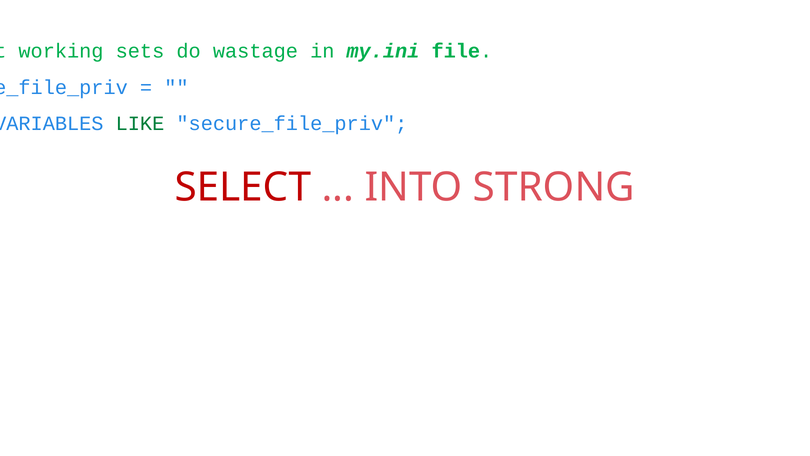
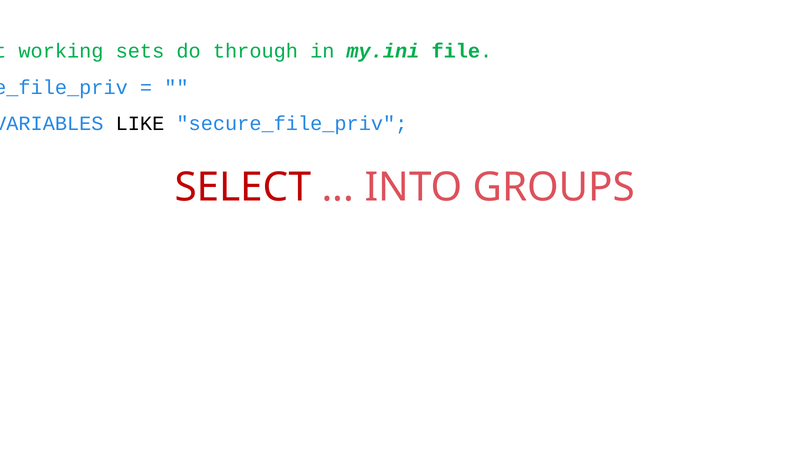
wastage: wastage -> through
LIKE colour: green -> black
STRONG: STRONG -> GROUPS
